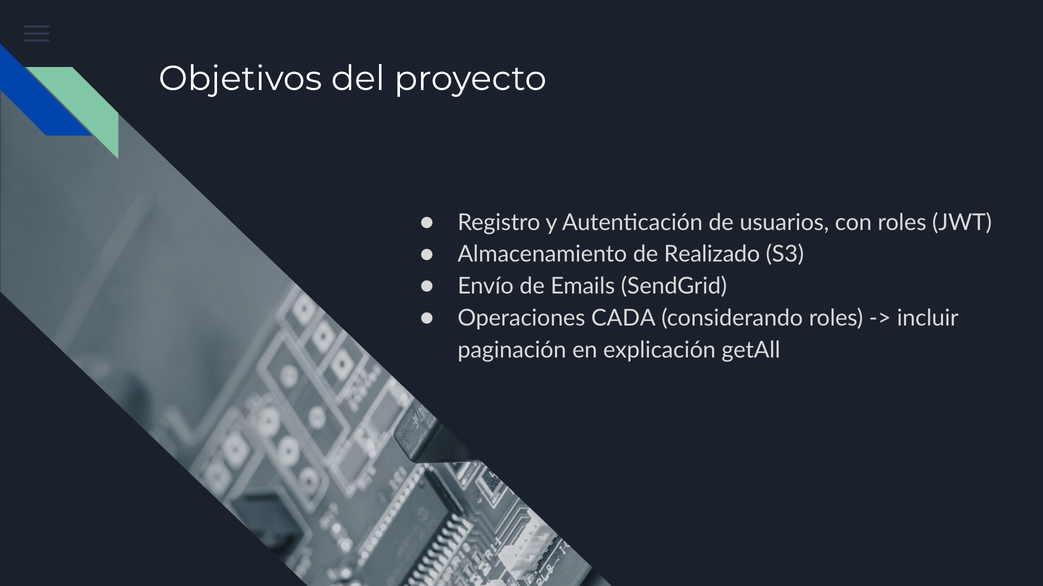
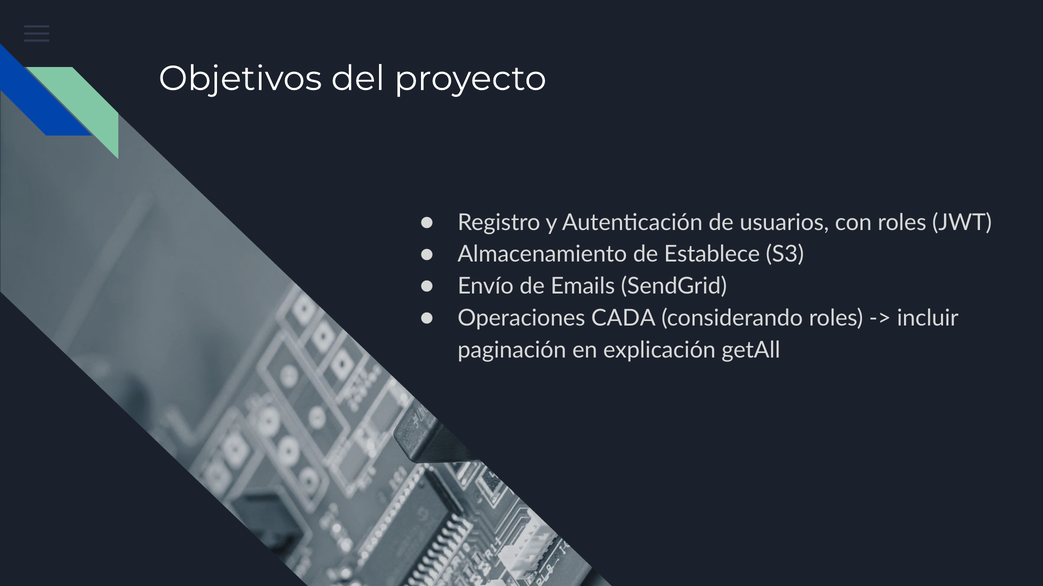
Realizado: Realizado -> Establece
